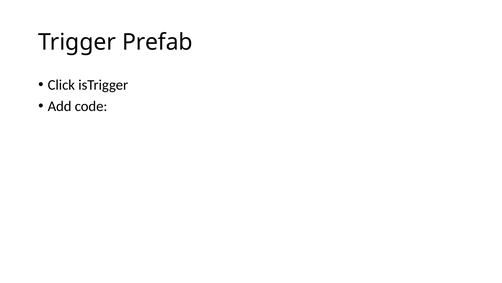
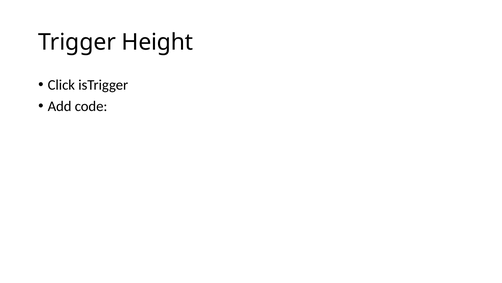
Prefab: Prefab -> Height
